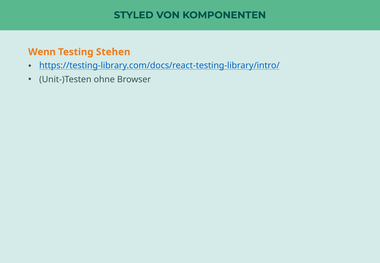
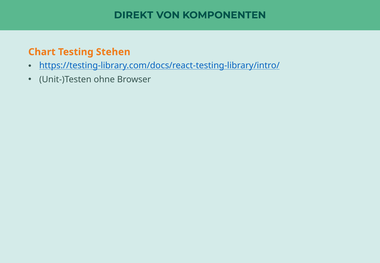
STYLED: STYLED -> DIREKT
Wenn: Wenn -> Chart
